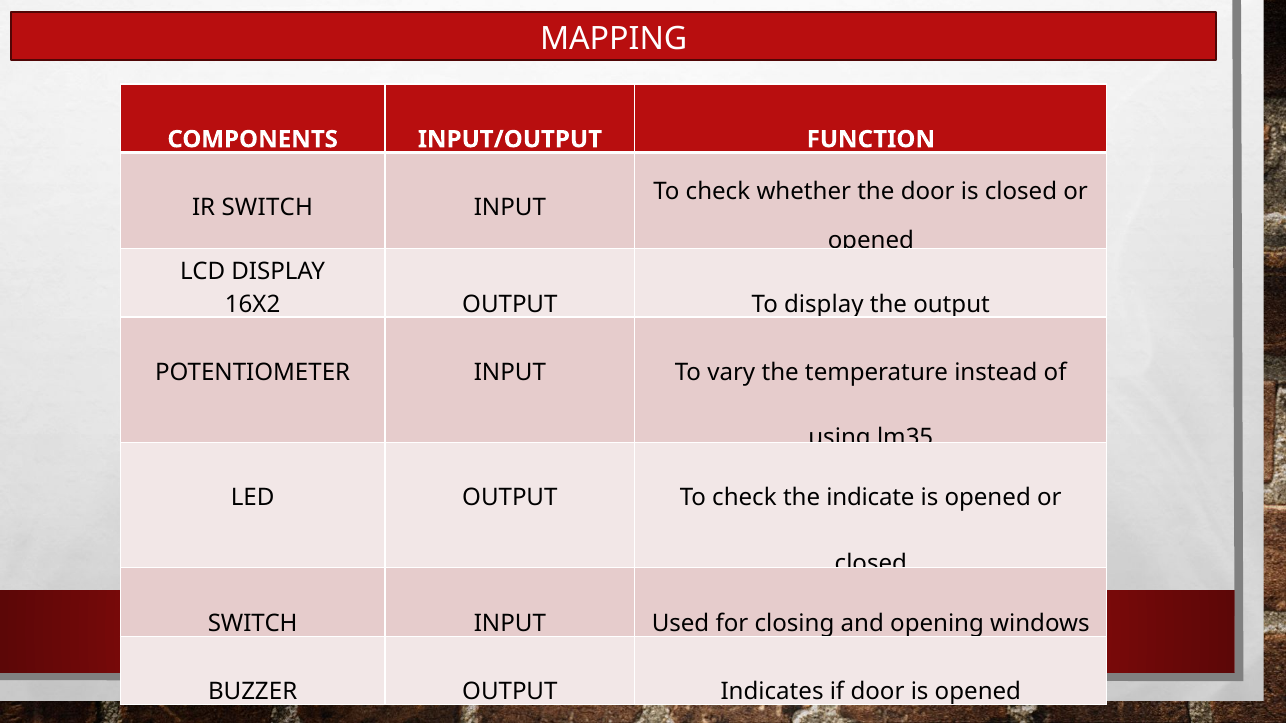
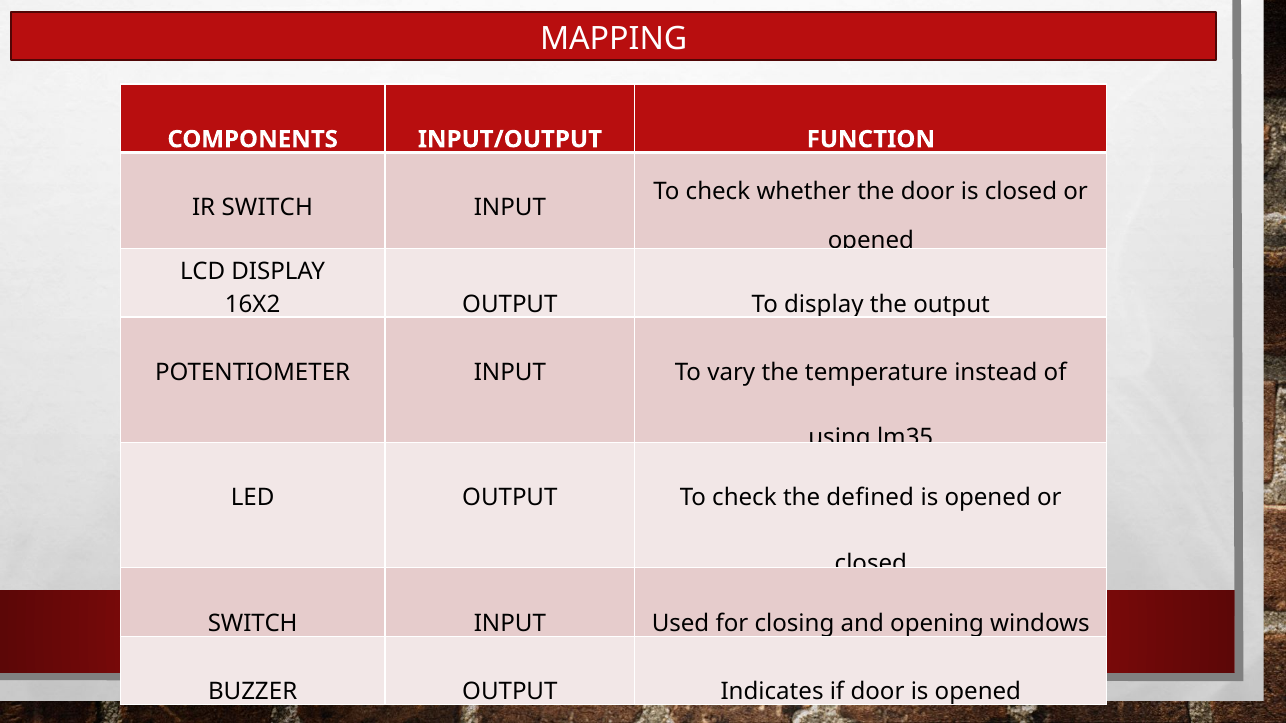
indicate: indicate -> defined
